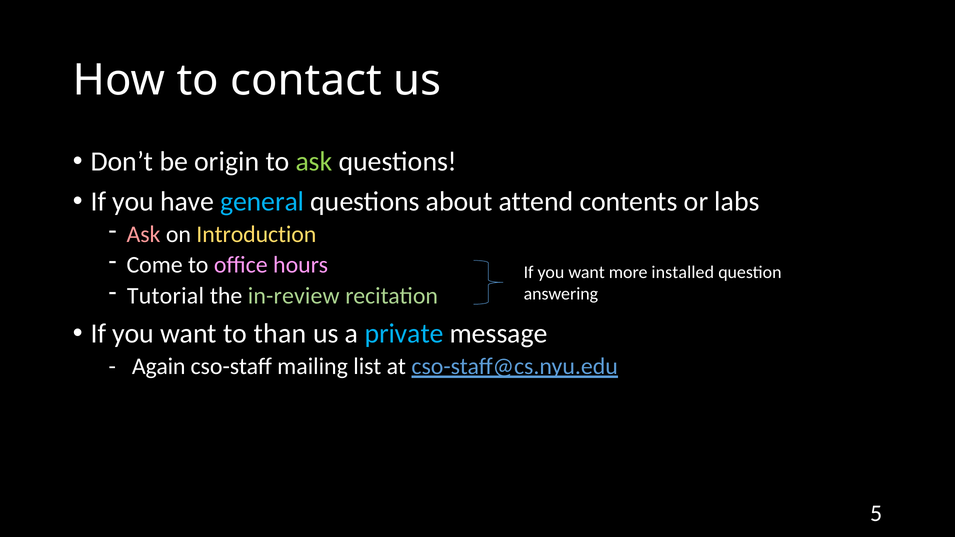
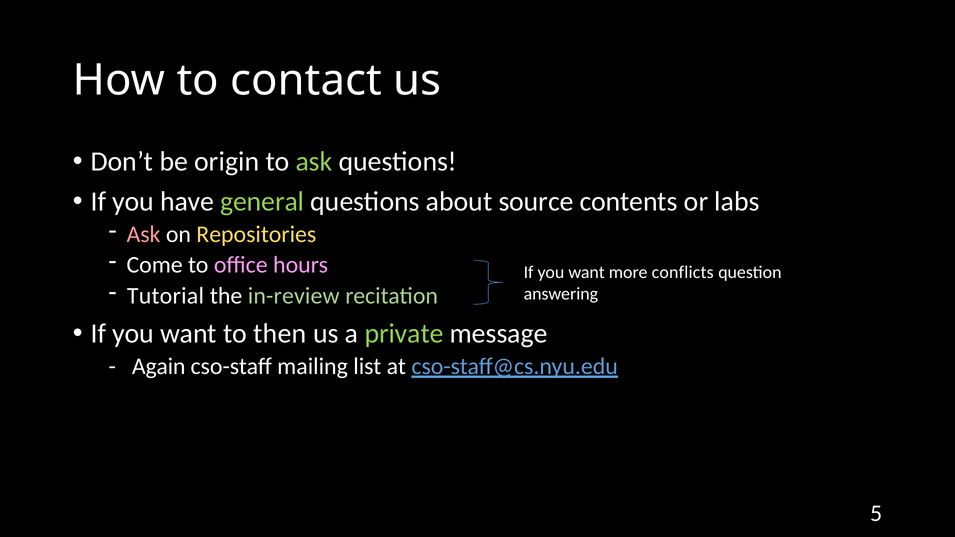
general colour: light blue -> light green
attend: attend -> source
Introduction: Introduction -> Repositories
installed: installed -> conflicts
than: than -> then
private colour: light blue -> light green
